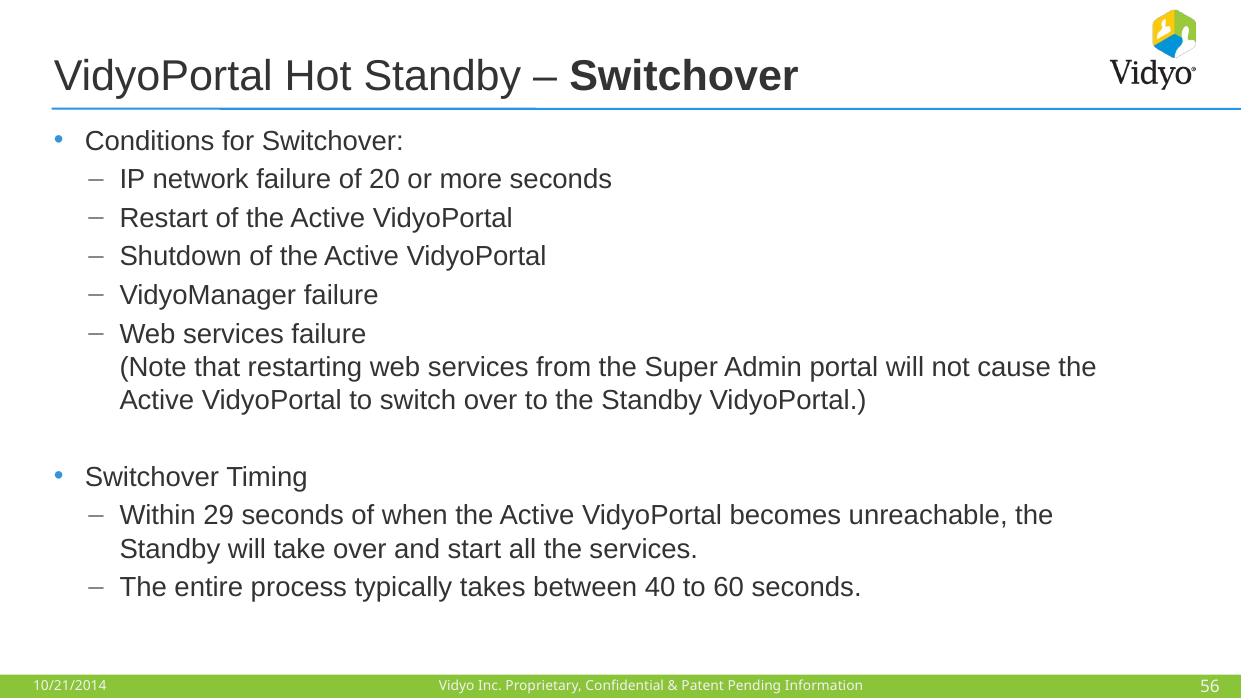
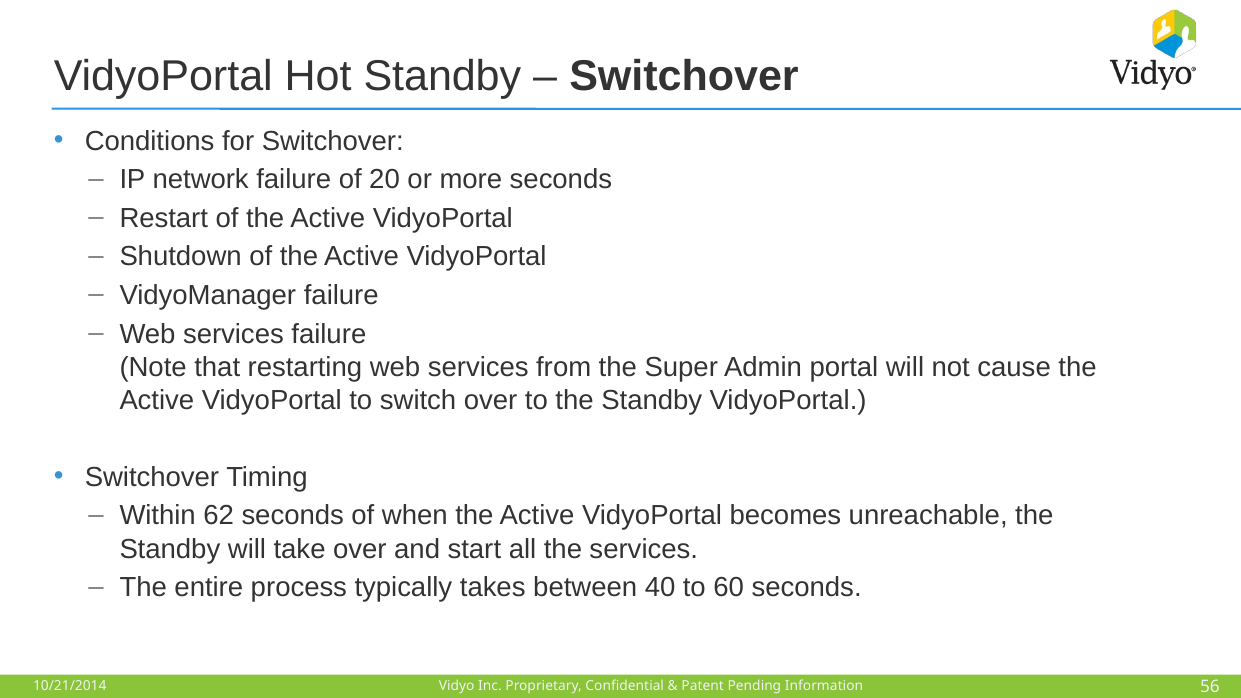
29: 29 -> 62
